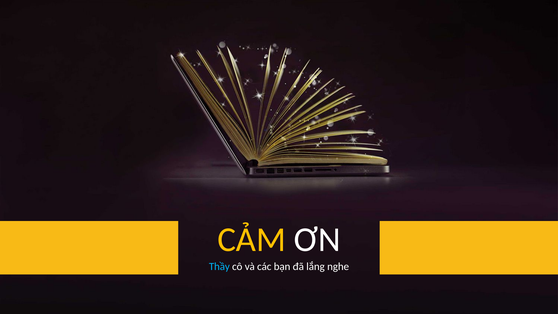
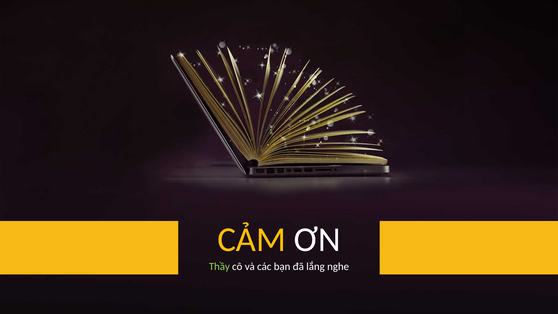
Thầy colour: light blue -> light green
